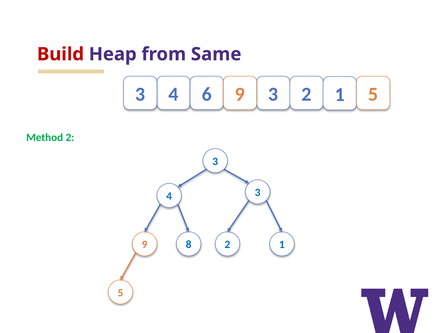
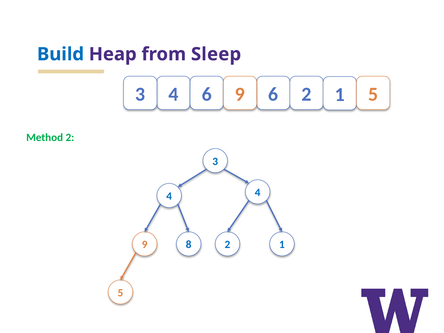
Build colour: red -> blue
Same: Same -> Sleep
6 3: 3 -> 6
4 3: 3 -> 4
